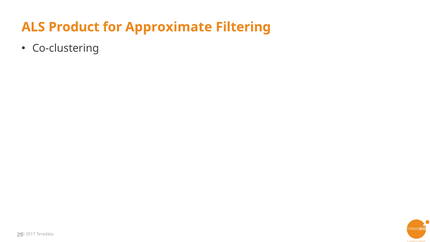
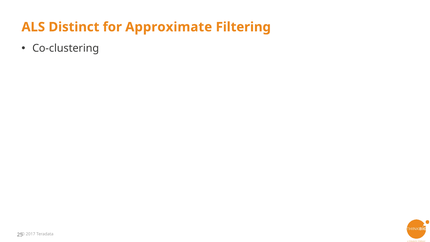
Product: Product -> Distinct
